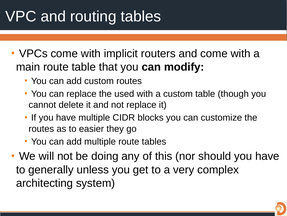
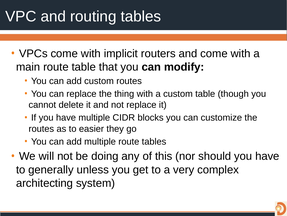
used: used -> thing
